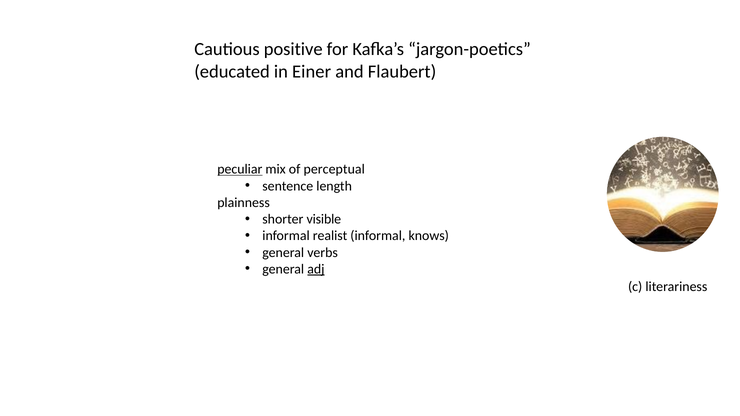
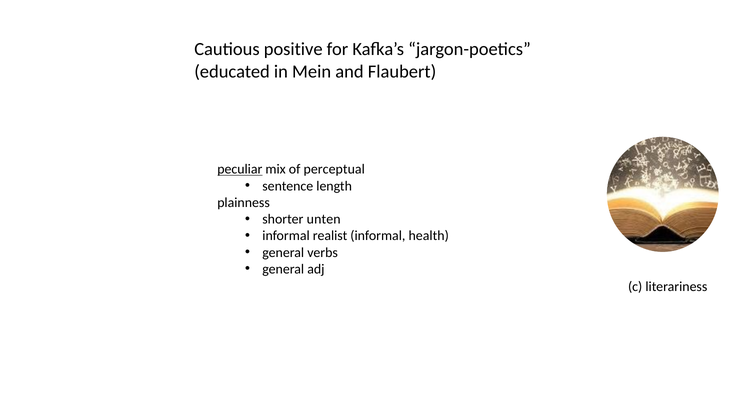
Einer: Einer -> Mein
visible: visible -> unten
knows: knows -> health
adj underline: present -> none
